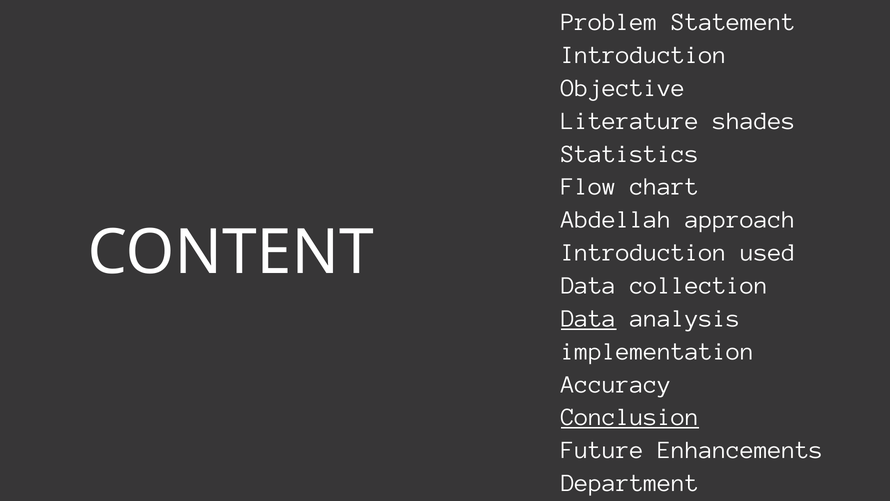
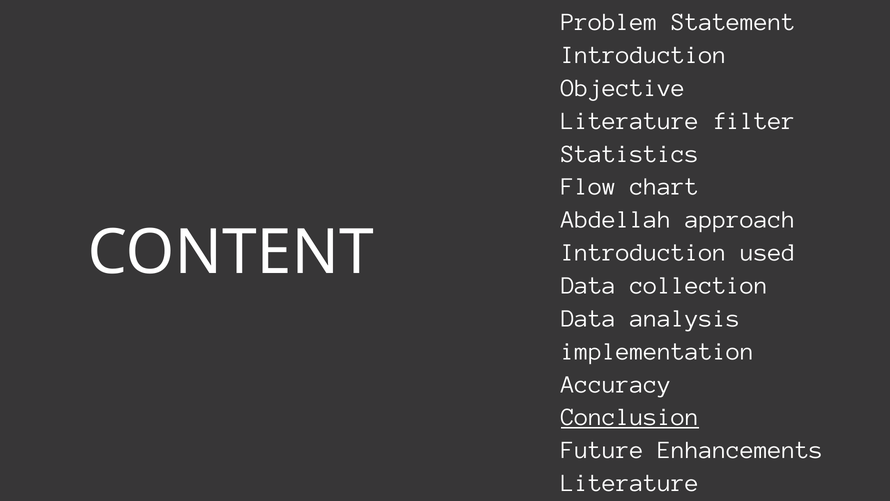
shades: shades -> filter
Data at (589, 318) underline: present -> none
Department at (630, 483): Department -> Literature
